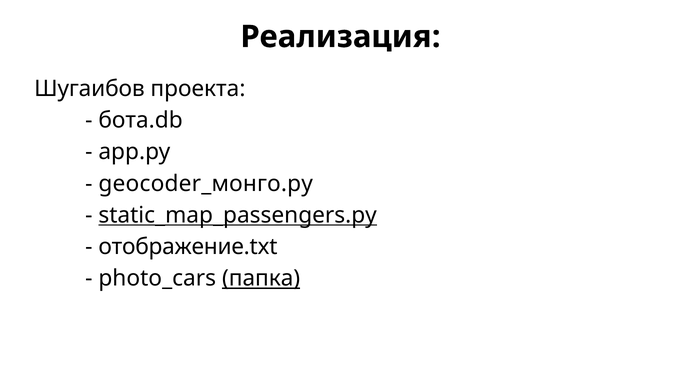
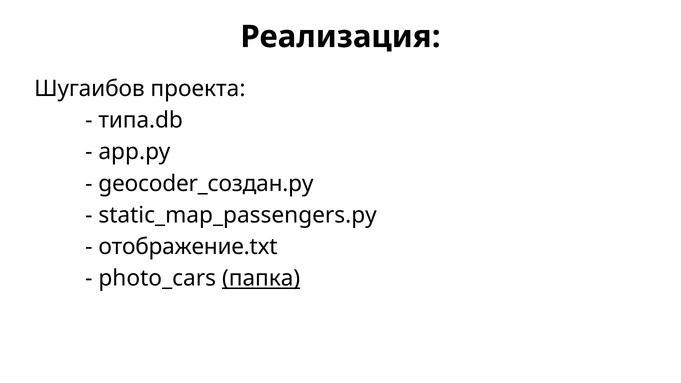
бота.db: бота.db -> типа.db
geocoder_монго.py: geocoder_монго.py -> geocoder_создан.py
static_map_passengers.py underline: present -> none
